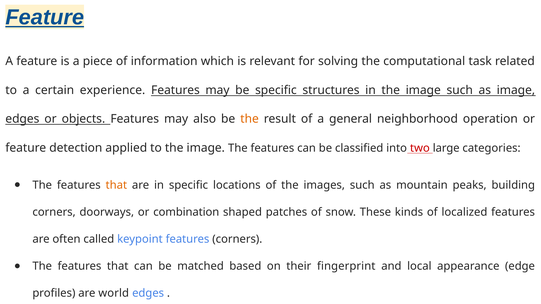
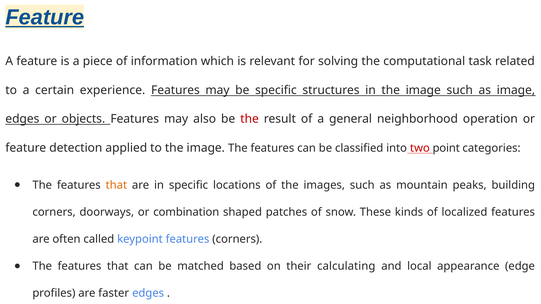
the at (250, 119) colour: orange -> red
large: large -> point
fingerprint: fingerprint -> calculating
world: world -> faster
